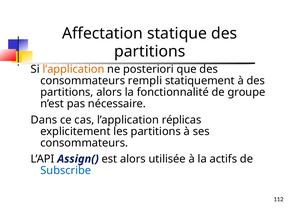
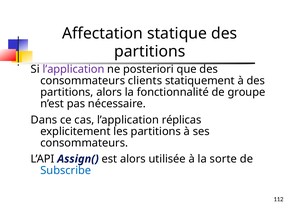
l’application at (73, 69) colour: orange -> purple
rempli: rempli -> clients
actifs: actifs -> sorte
